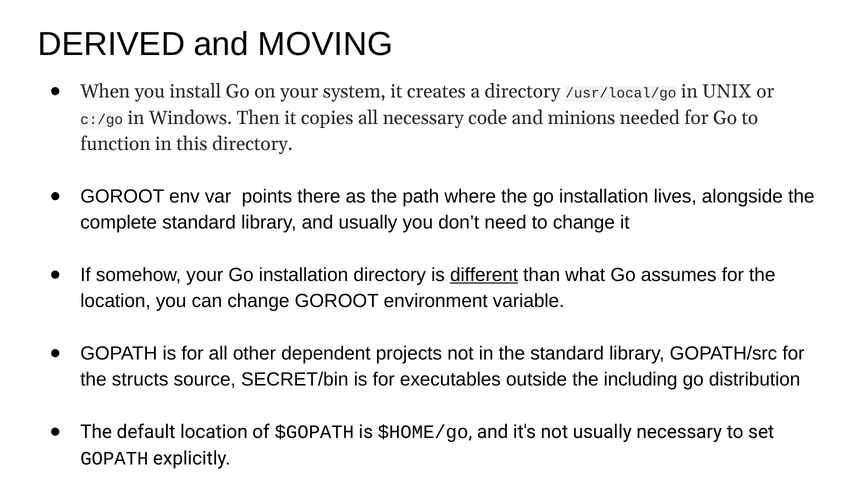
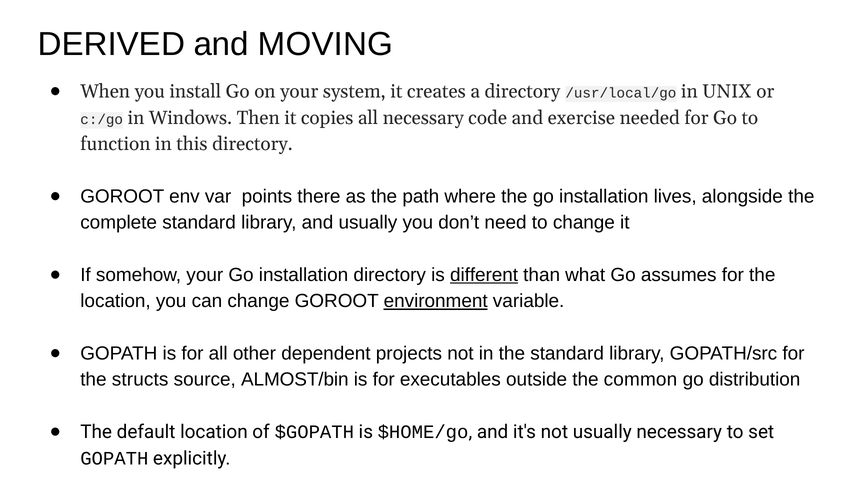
minions: minions -> exercise
environment underline: none -> present
SECRET/bin: SECRET/bin -> ALMOST/bin
including: including -> common
